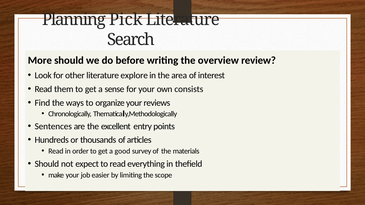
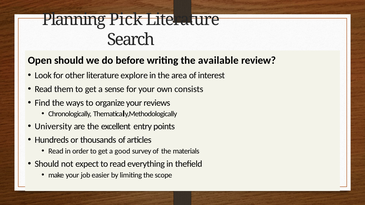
More: More -> Open
overview: overview -> available
Sentences: Sentences -> University
